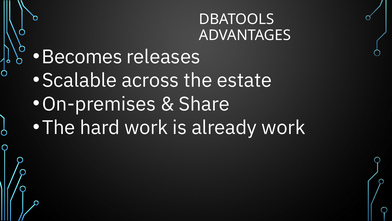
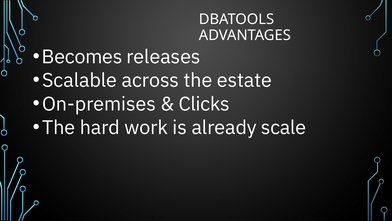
Share: Share -> Clicks
already work: work -> scale
